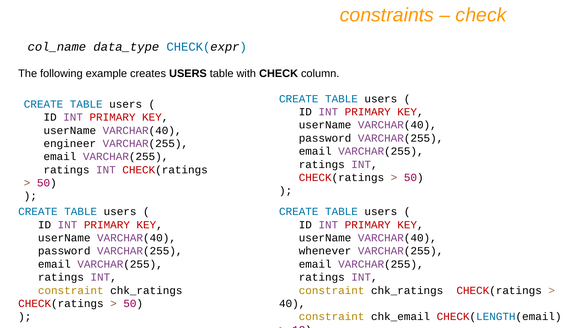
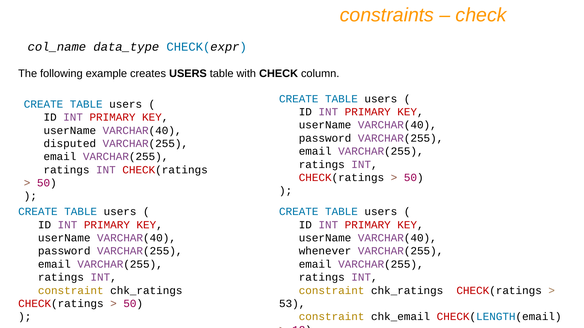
engineer: engineer -> disputed
40: 40 -> 53
